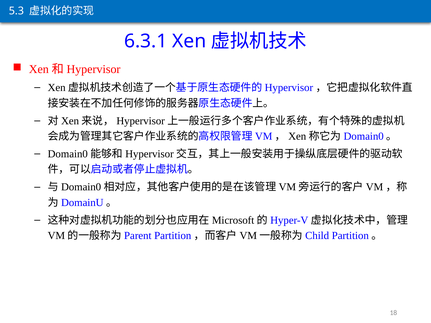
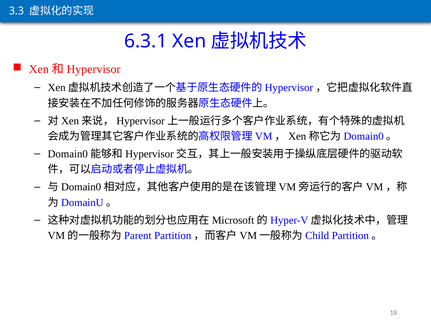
5.3: 5.3 -> 3.3
